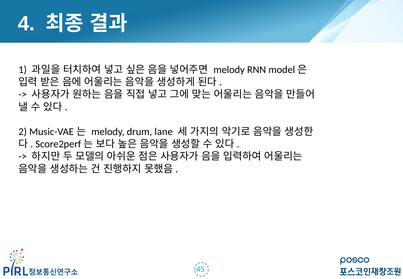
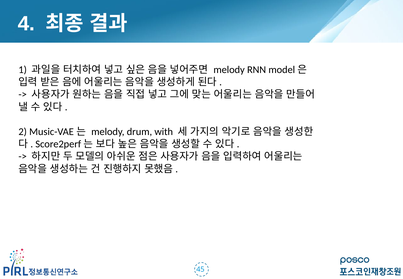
lane: lane -> with
